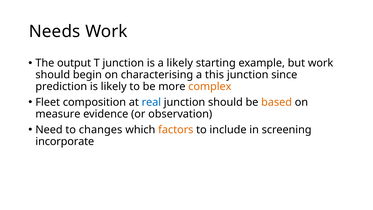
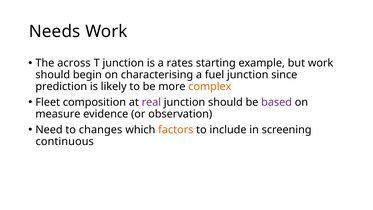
output: output -> across
a likely: likely -> rates
this: this -> fuel
real colour: blue -> purple
based colour: orange -> purple
incorporate: incorporate -> continuous
